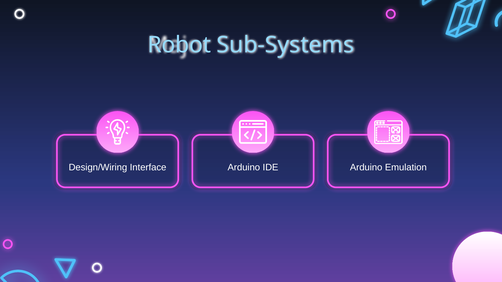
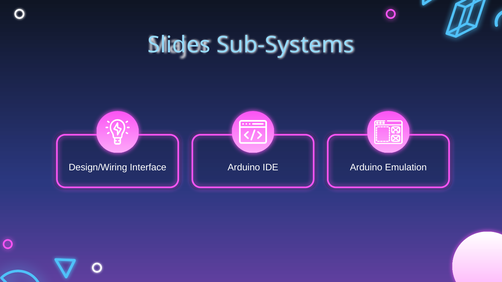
Robot: Robot -> Slides
